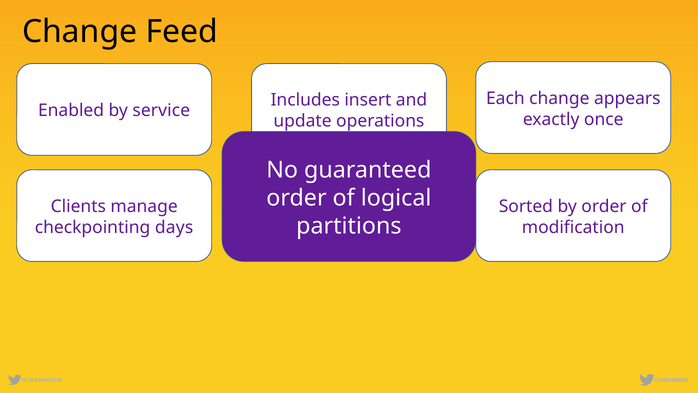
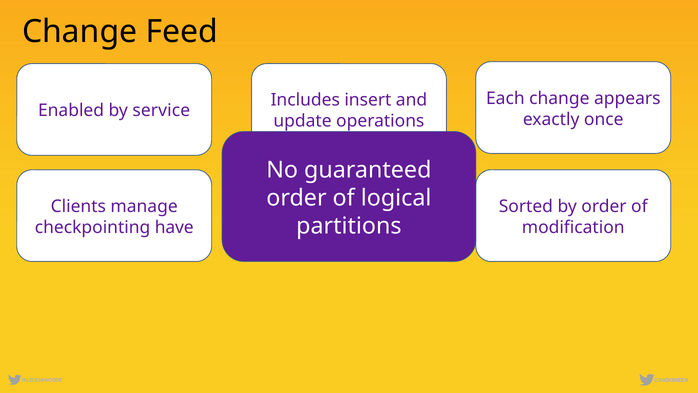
days: days -> have
